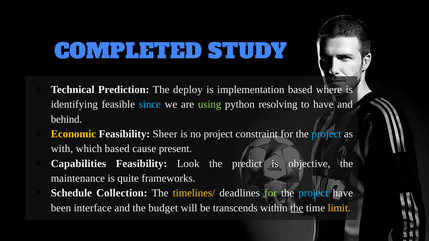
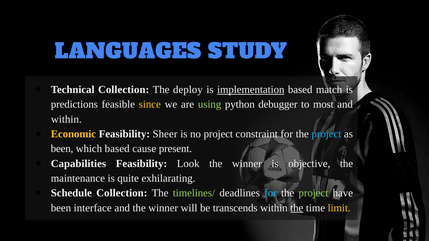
COMPLETED: COMPLETED -> LANGUAGES
Technical Prediction: Prediction -> Collection
implementation underline: none -> present
where: where -> match
identifying: identifying -> predictions
since colour: light blue -> yellow
resolving: resolving -> debugger
to have: have -> most
behind at (66, 119): behind -> within
with at (62, 149): with -> been
predict at (247, 164): predict -> winner
frameworks: frameworks -> exhilarating
timelines/ colour: yellow -> light green
for at (271, 193) colour: light green -> light blue
project at (313, 193) colour: light blue -> light green
and the budget: budget -> winner
